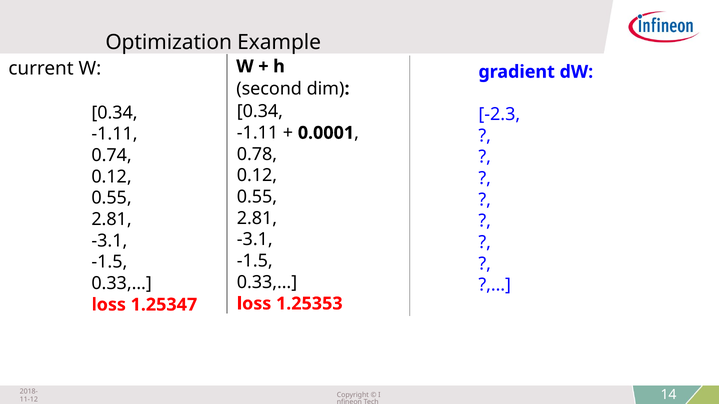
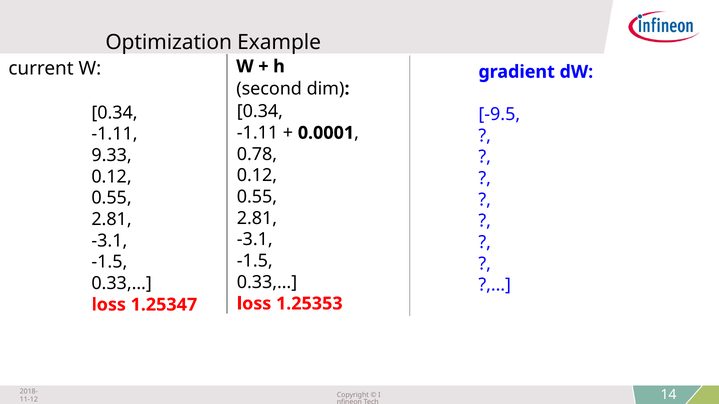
-2.3: -2.3 -> -9.5
0.74: 0.74 -> 9.33
